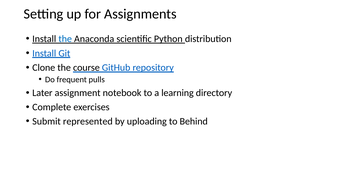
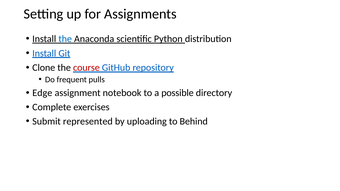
course colour: black -> red
Later: Later -> Edge
learning: learning -> possible
